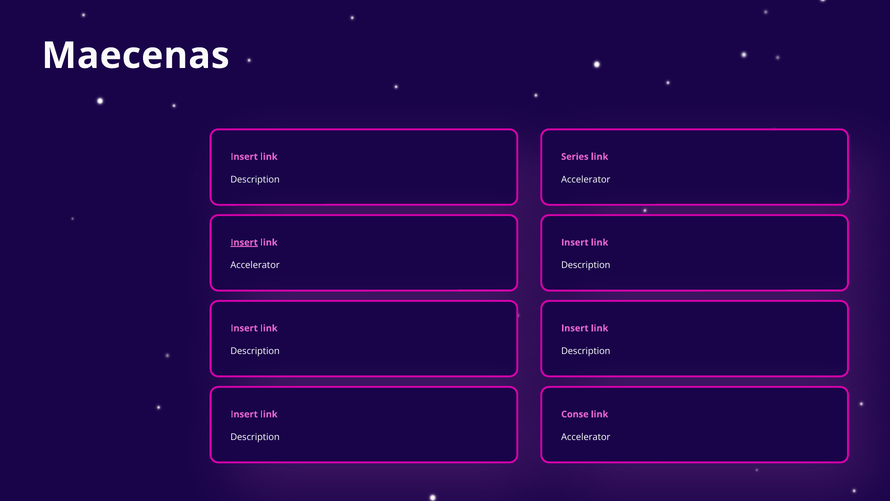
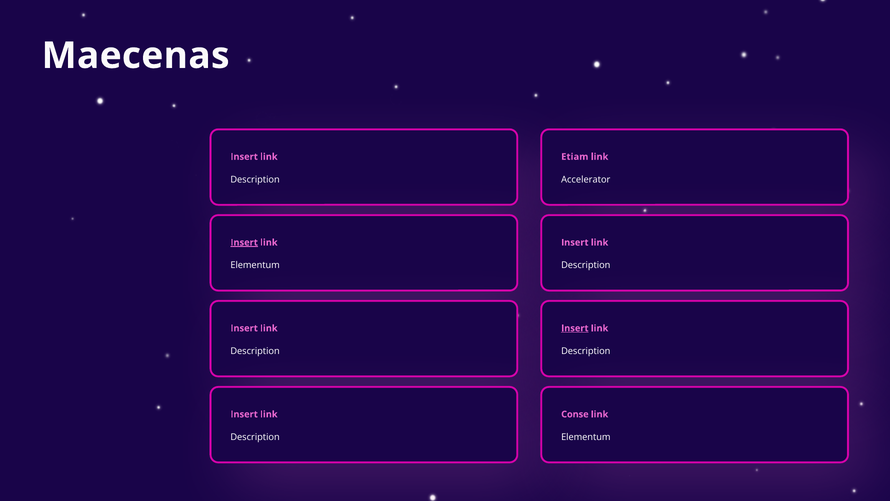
Series: Series -> Etiam
Accelerator at (255, 265): Accelerator -> Elementum
Insert at (575, 328) underline: none -> present
Accelerator at (586, 437): Accelerator -> Elementum
